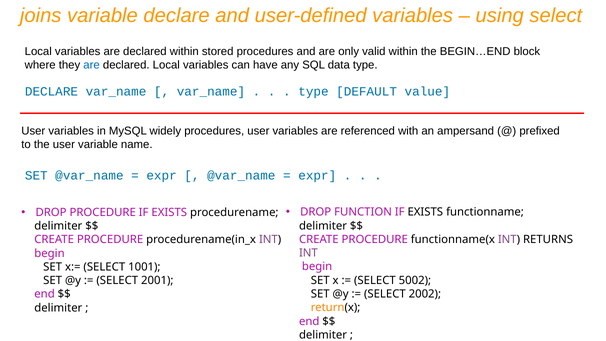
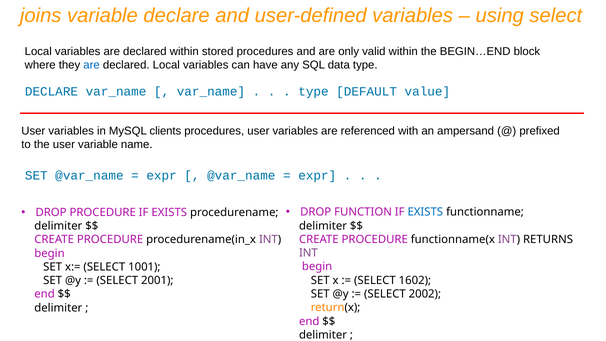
widely: widely -> clients
EXISTS at (425, 212) colour: black -> blue
5002: 5002 -> 1602
